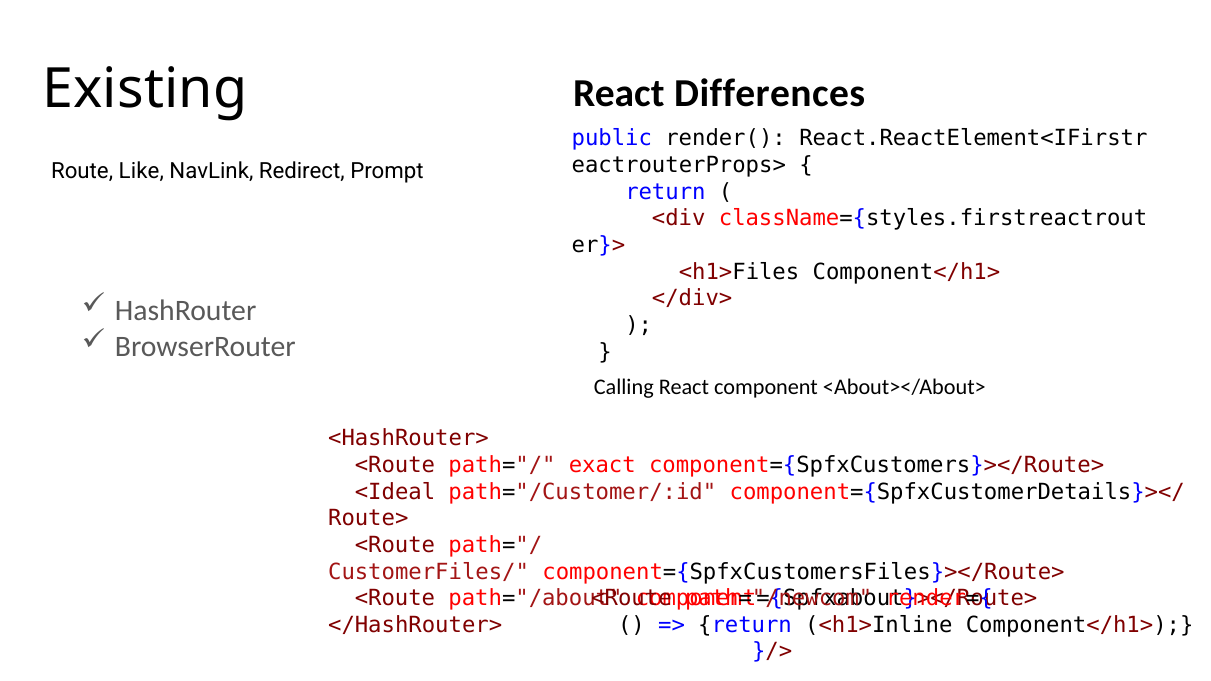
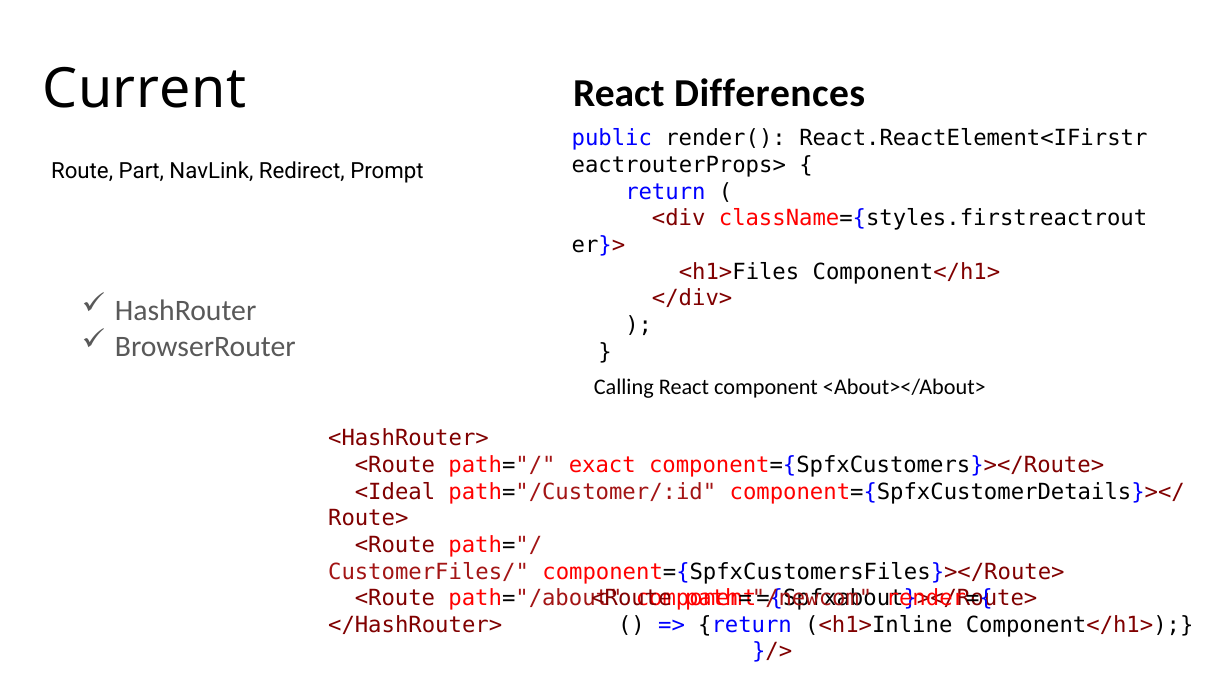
Existing: Existing -> Current
Like: Like -> Part
